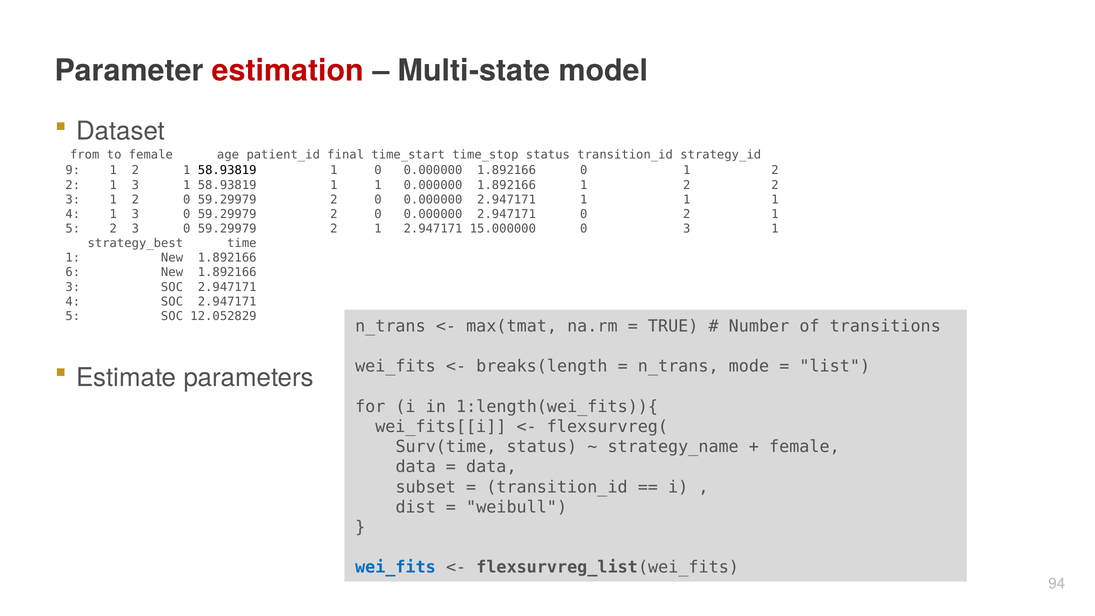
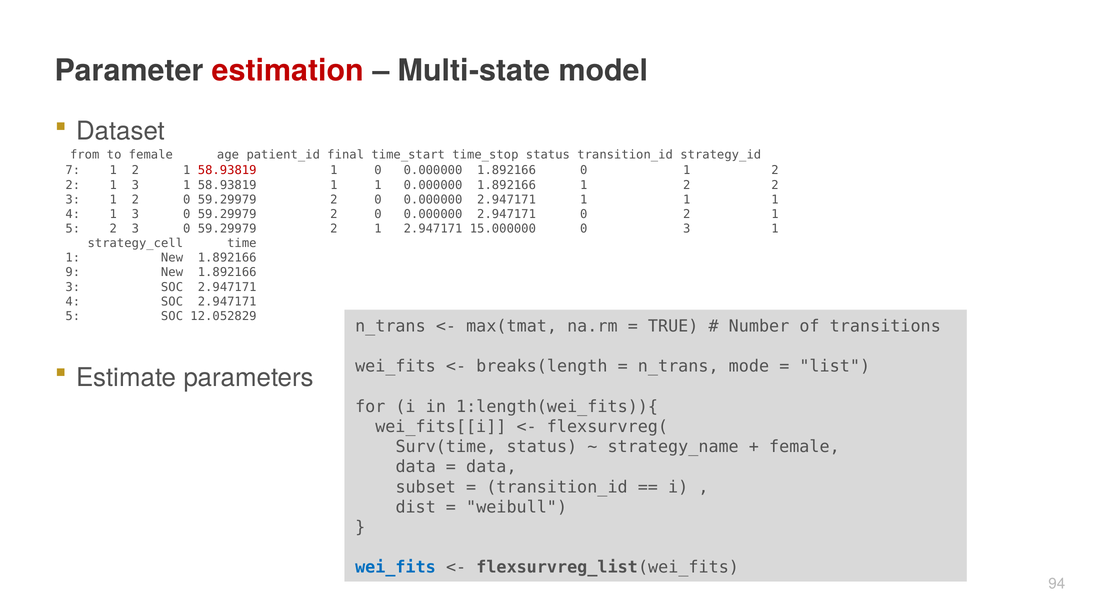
9: 9 -> 7
58.93819 at (227, 170) colour: black -> red
strategy_best: strategy_best -> strategy_cell
6: 6 -> 9
